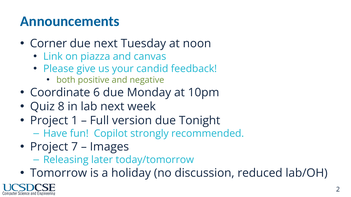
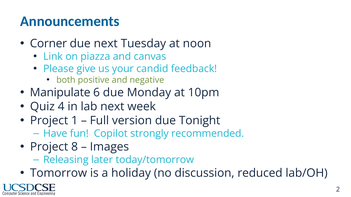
Coordinate: Coordinate -> Manipulate
8: 8 -> 4
7: 7 -> 8
